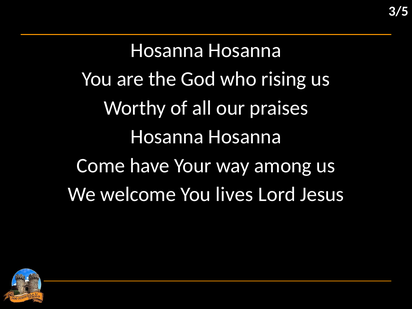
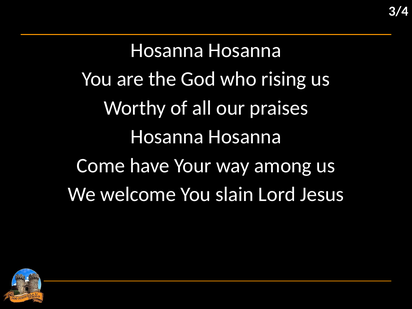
3/5: 3/5 -> 3/4
lives: lives -> slain
